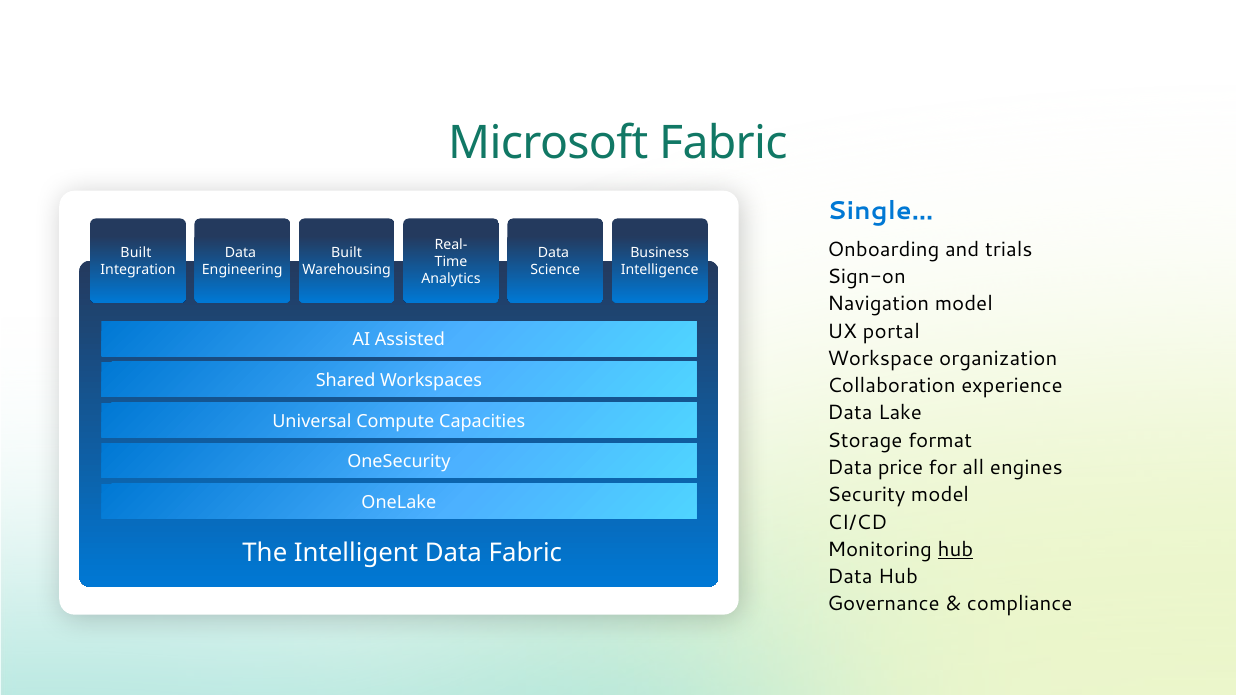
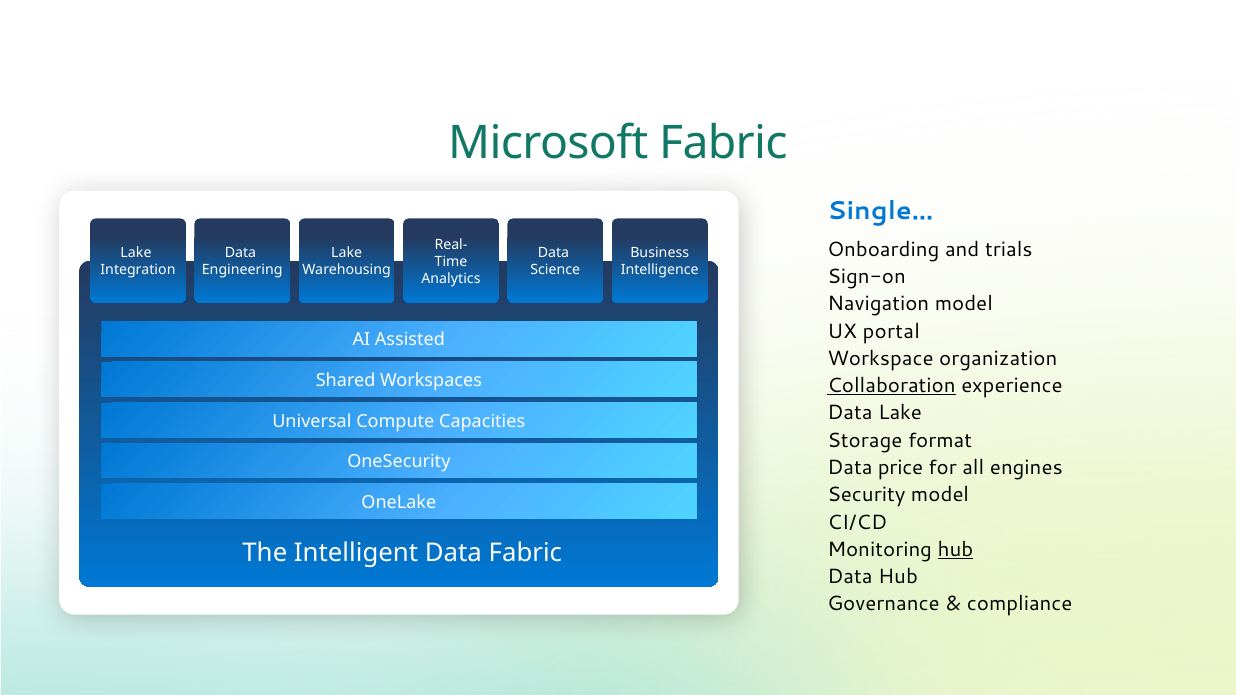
Built at (136, 253): Built -> Lake
Built at (347, 253): Built -> Lake
Collaboration underline: none -> present
